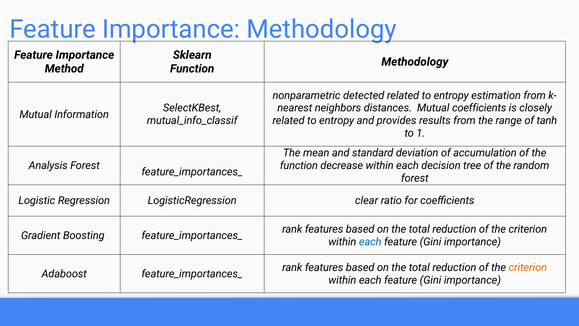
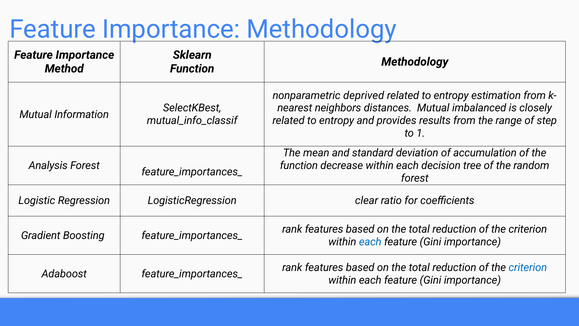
detected: detected -> deprived
Mutual coefficients: coefficients -> imbalanced
tanh: tanh -> step
criterion at (528, 267) colour: orange -> blue
